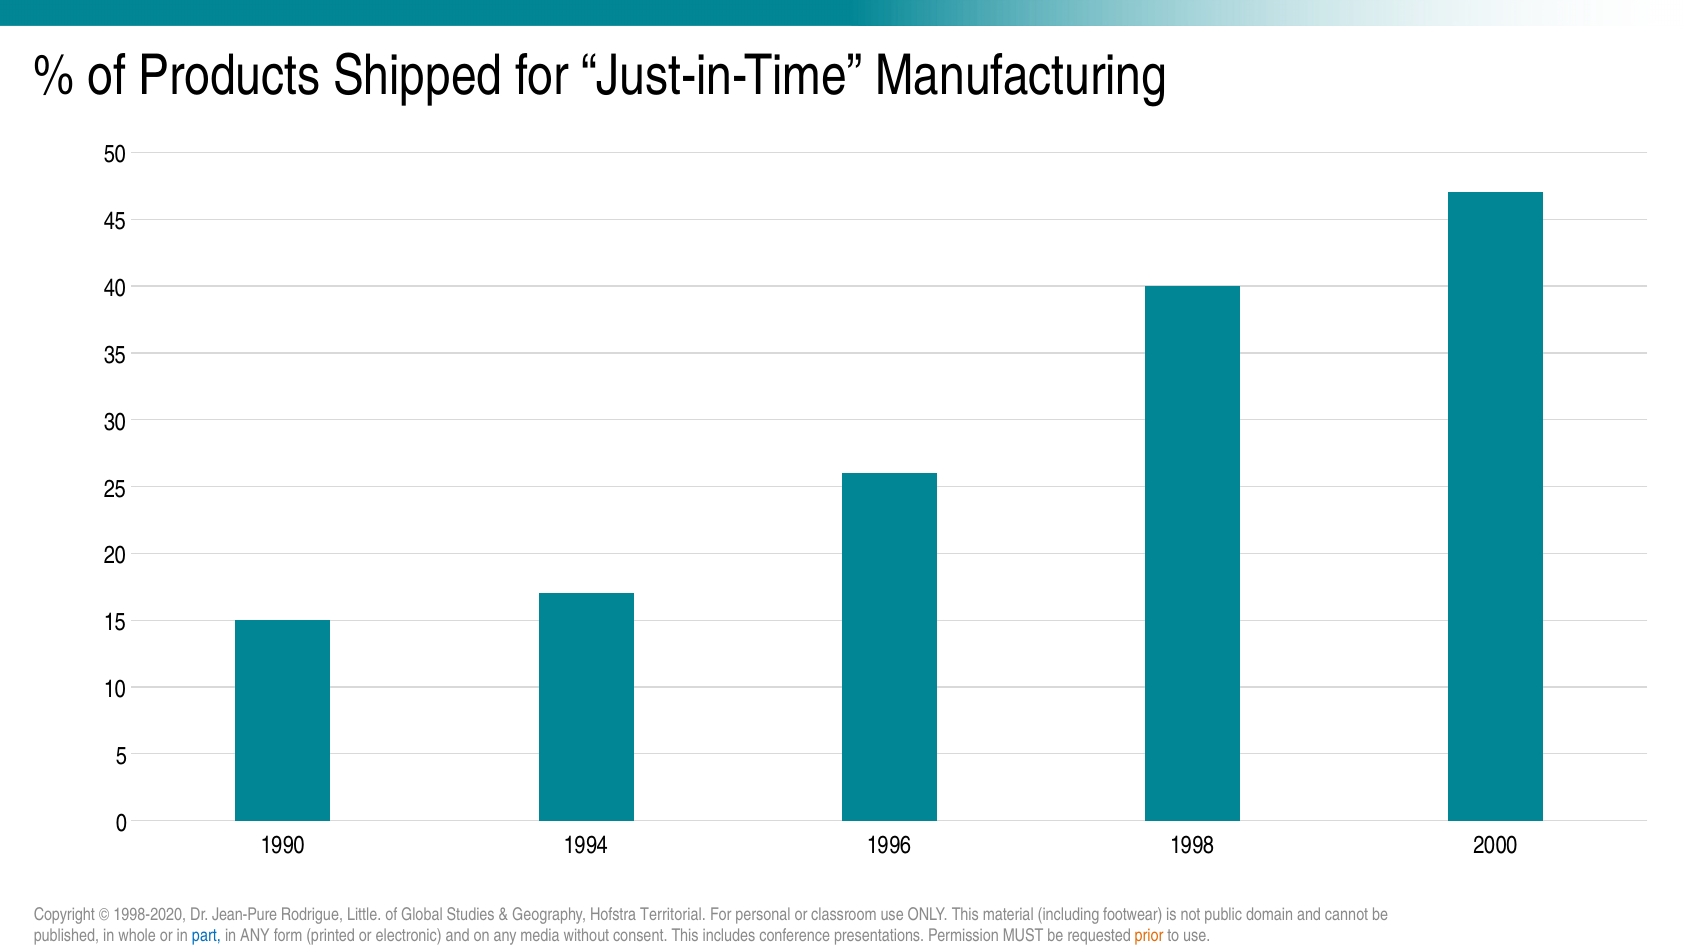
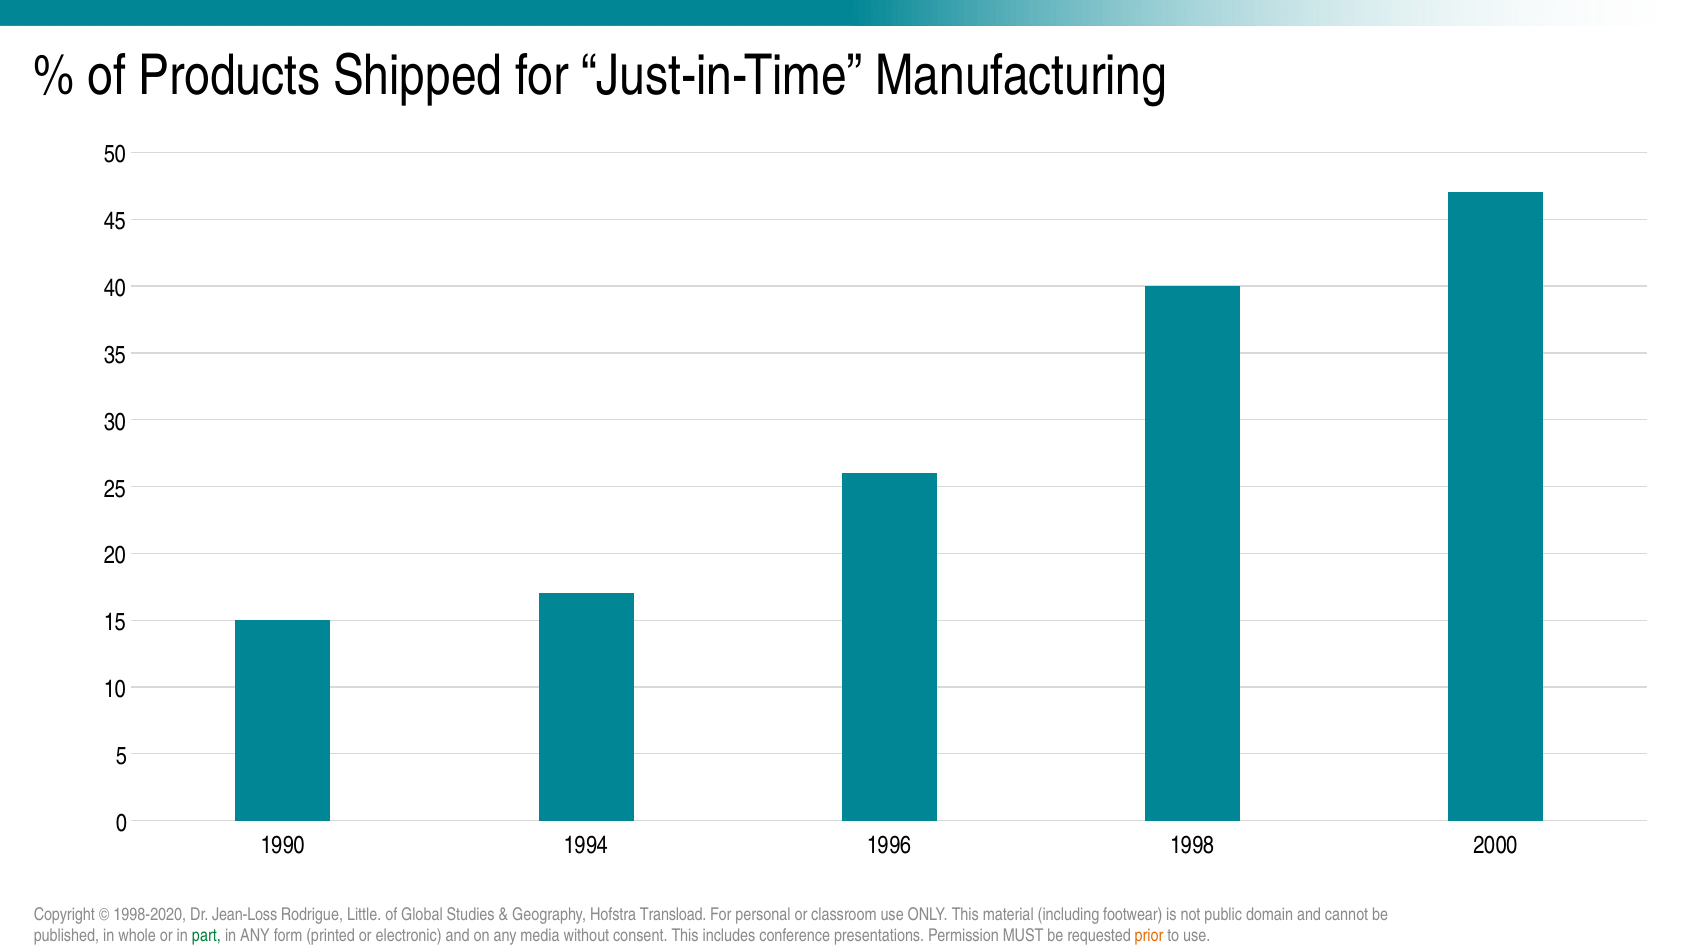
Jean-Pure: Jean-Pure -> Jean-Loss
Territorial: Territorial -> Transload
part colour: blue -> green
